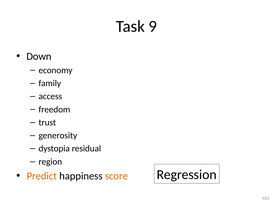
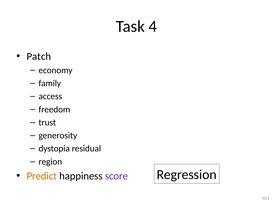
9: 9 -> 4
Down: Down -> Patch
score colour: orange -> purple
